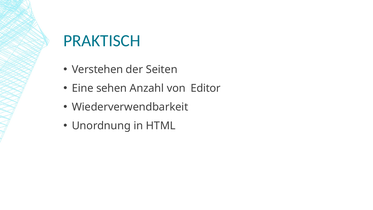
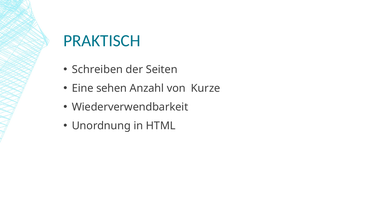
Verstehen: Verstehen -> Schreiben
Editor: Editor -> Kurze
